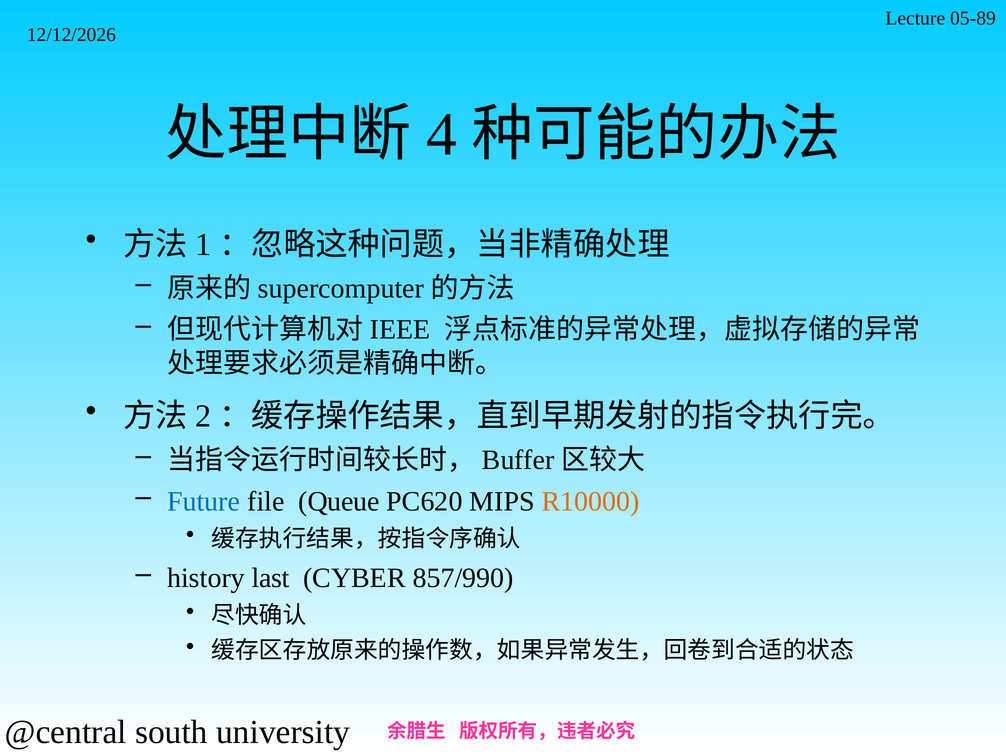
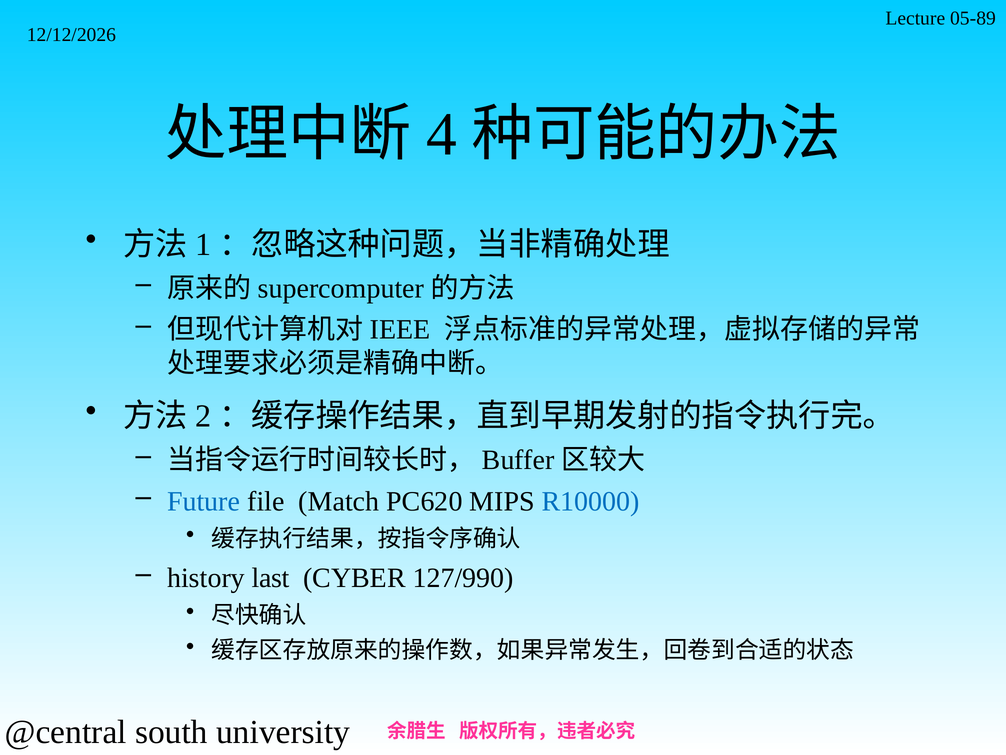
Queue: Queue -> Match
R10000 colour: orange -> blue
857/990: 857/990 -> 127/990
